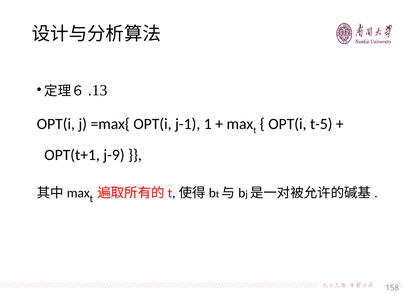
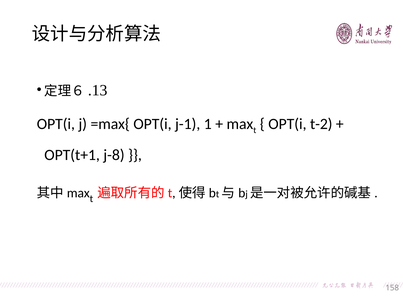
t-5: t-5 -> t-2
j-9: j-9 -> j-8
